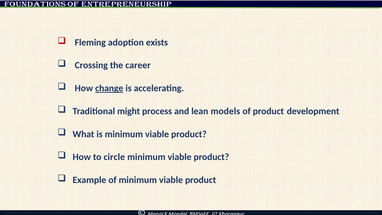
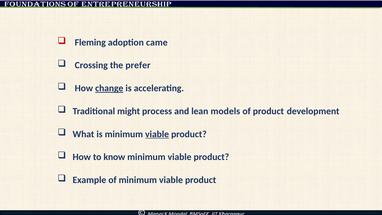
exists: exists -> came
career: career -> prefer
viable at (157, 134) underline: none -> present
circle: circle -> know
